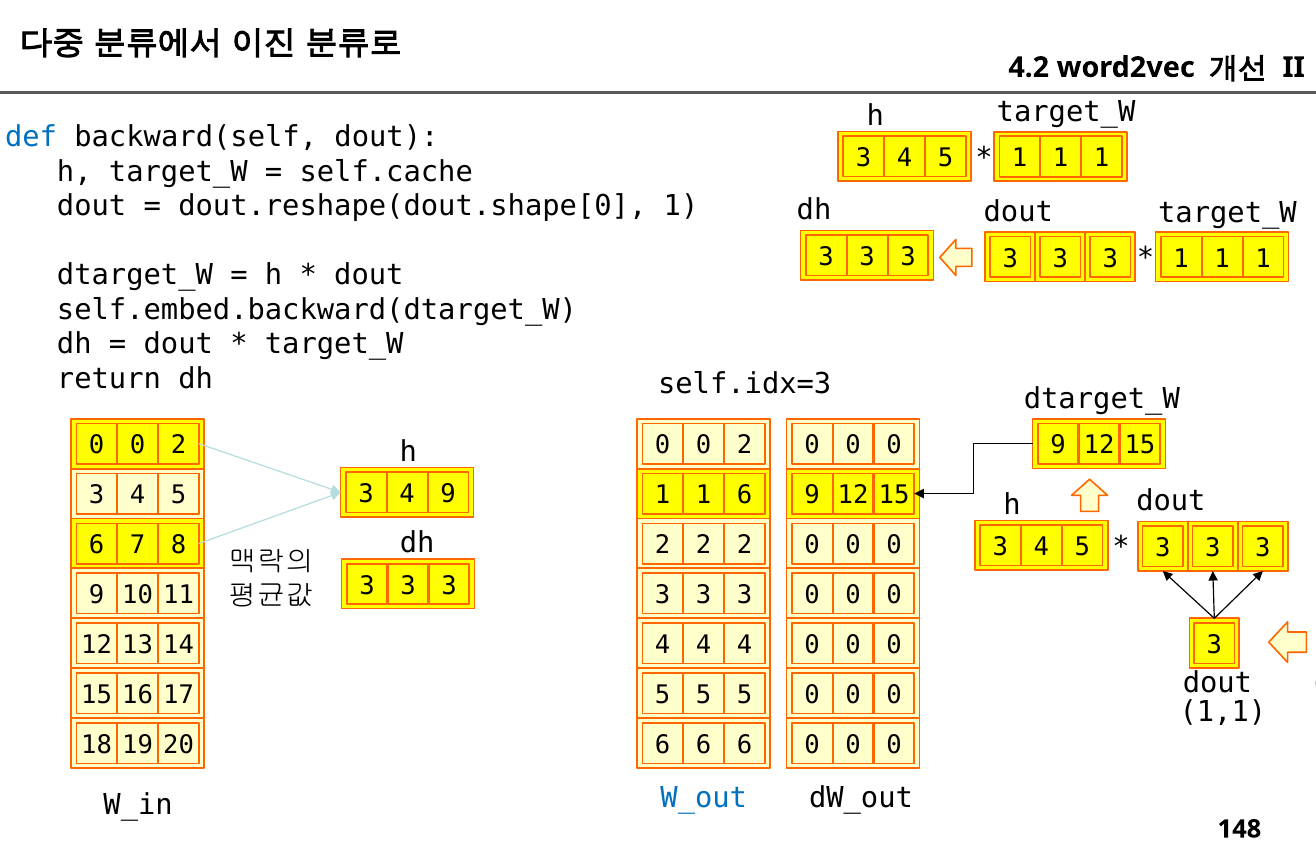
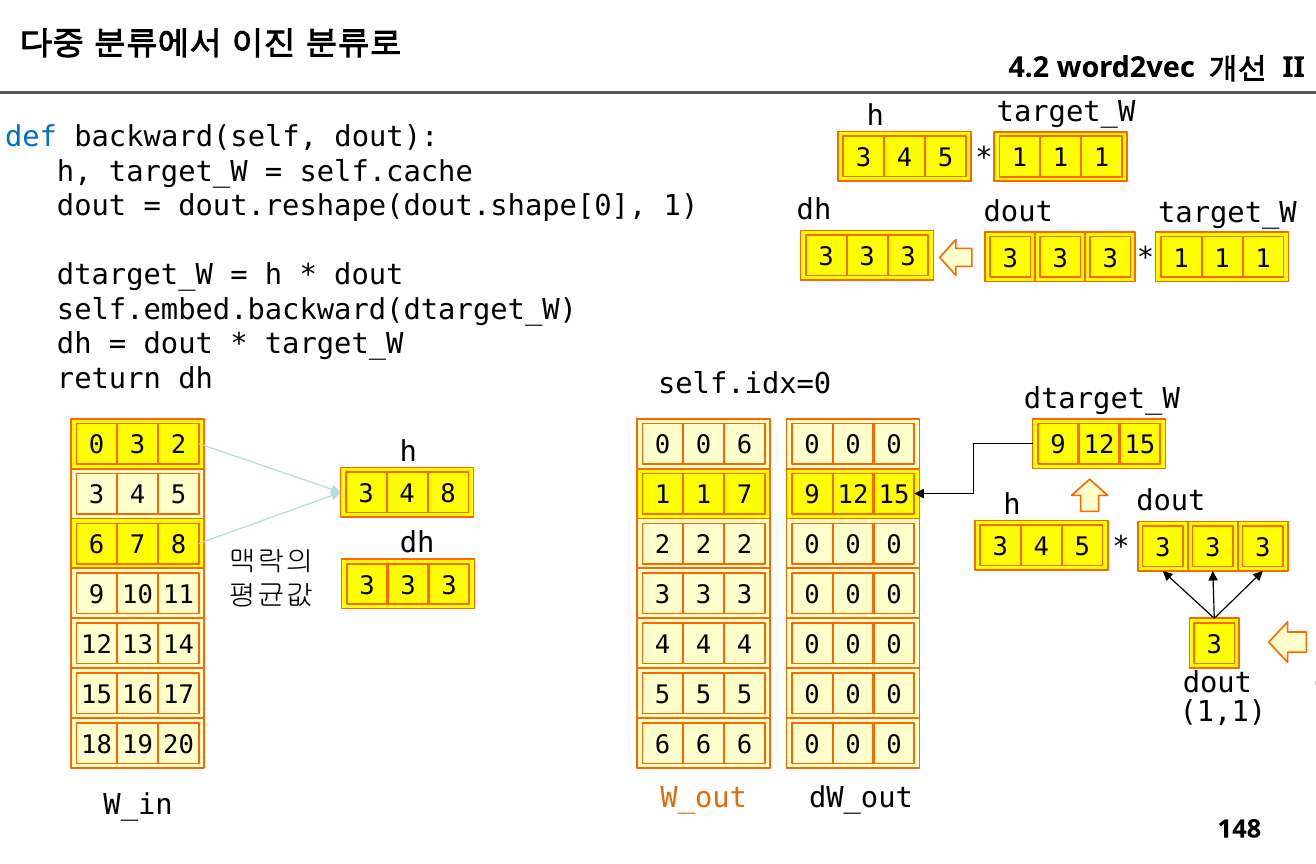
self.idx=3: self.idx=3 -> self.idx=0
0 at (138, 446): 0 -> 3
h 0 0 2: 2 -> 6
4 9: 9 -> 8
1 6: 6 -> 7
W_out colour: blue -> orange
